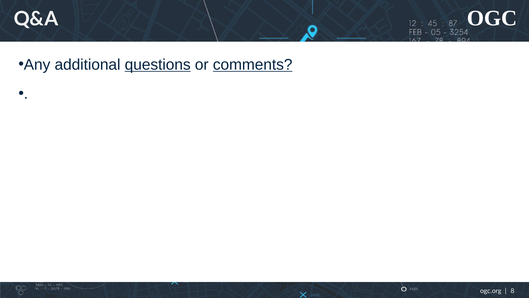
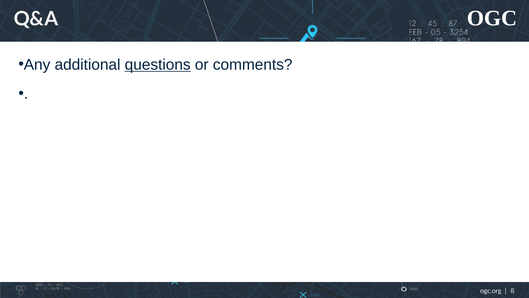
comments underline: present -> none
